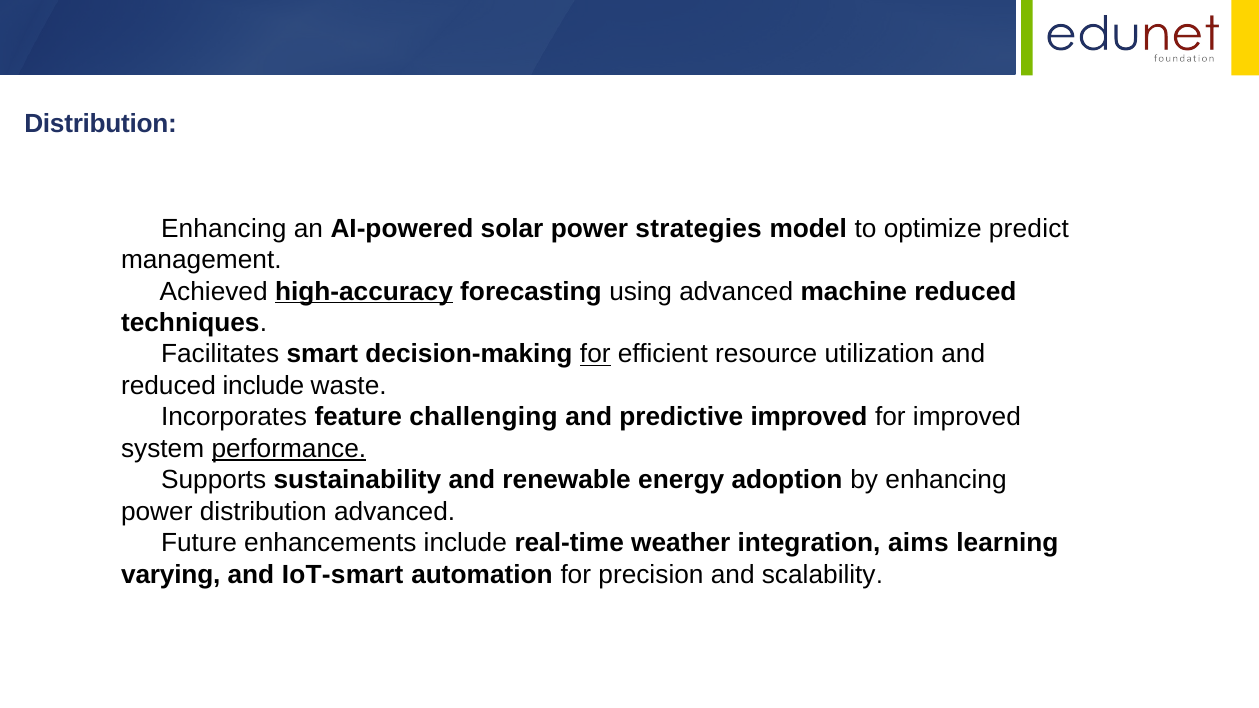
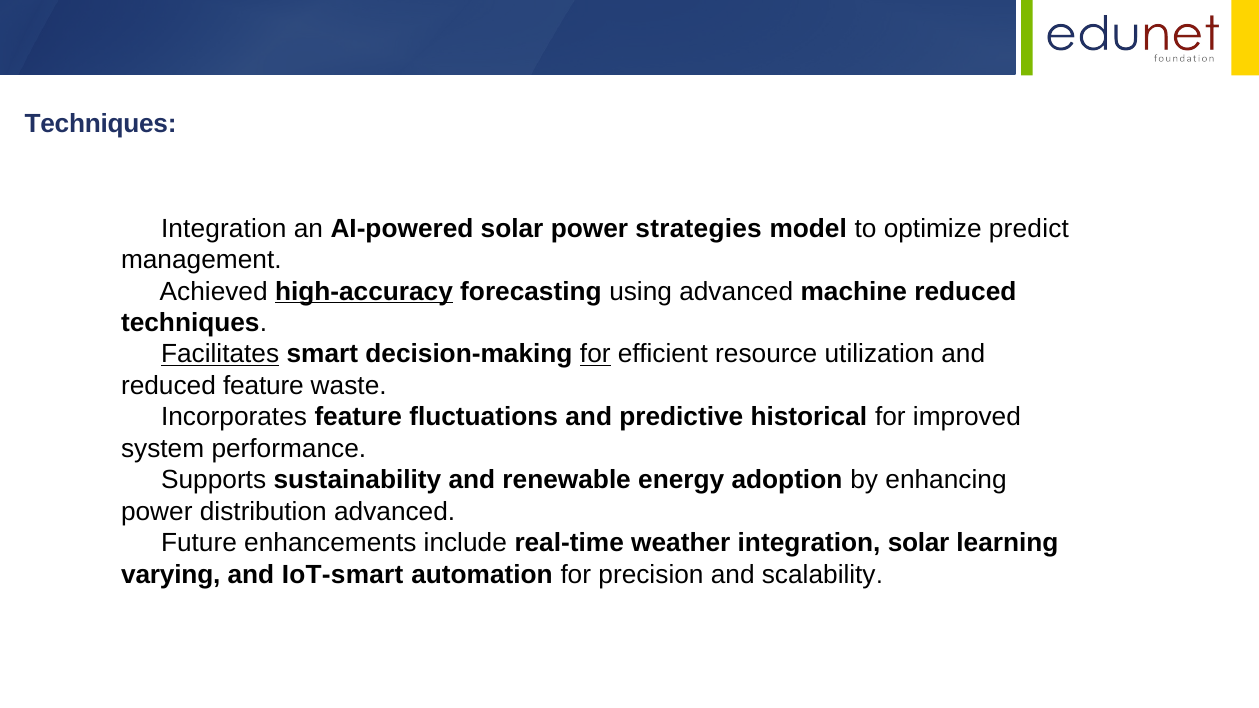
Distribution at (101, 124): Distribution -> Techniques
Enhancing at (224, 228): Enhancing -> Integration
Facilitates underline: none -> present
reduced include: include -> feature
challenging: challenging -> fluctuations
predictive improved: improved -> historical
performance underline: present -> none
integration aims: aims -> solar
